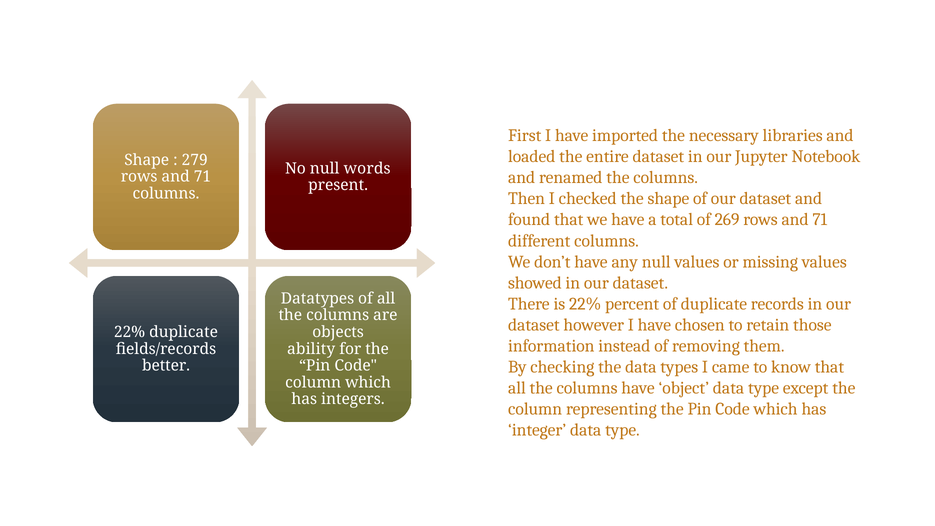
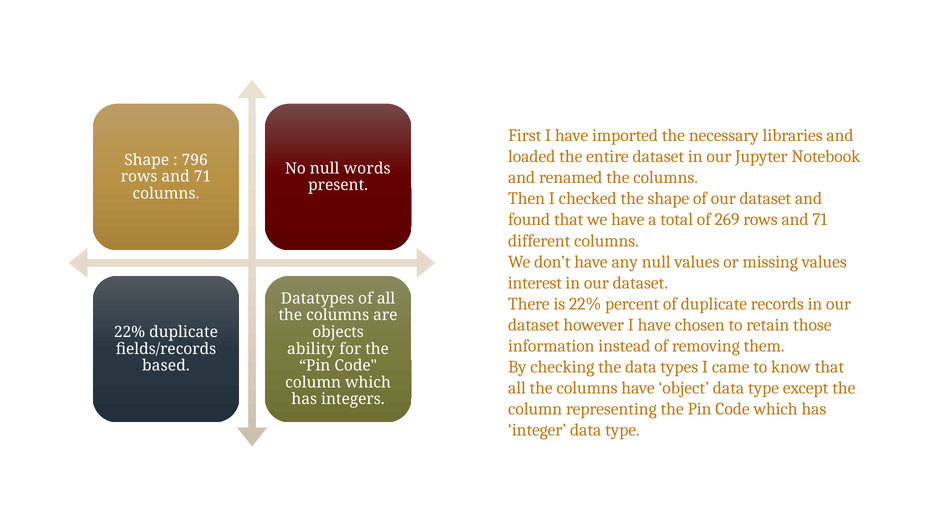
279: 279 -> 796
showed: showed -> interest
better: better -> based
